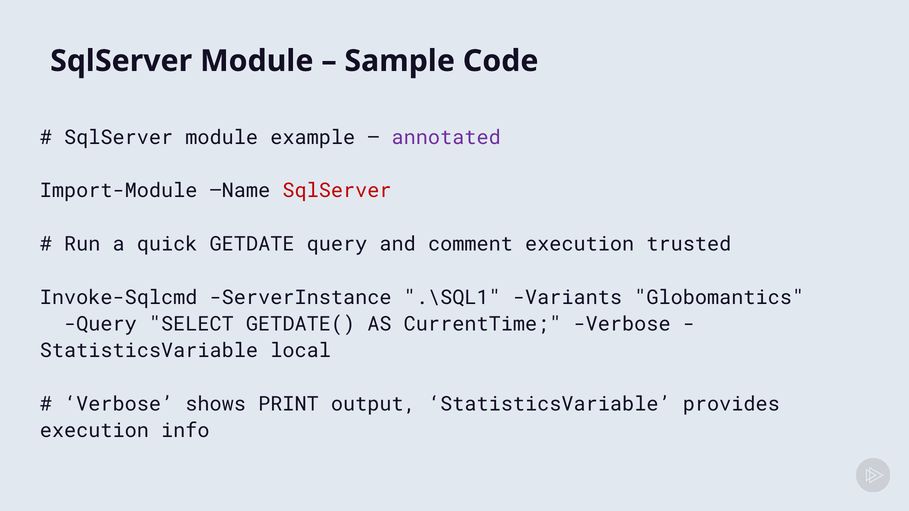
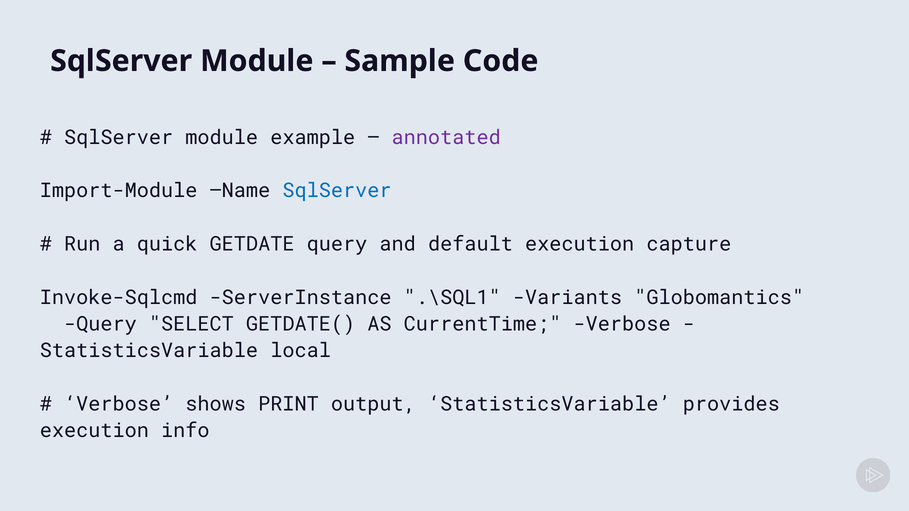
SqlServer at (337, 191) colour: red -> blue
comment: comment -> default
trusted: trusted -> capture
